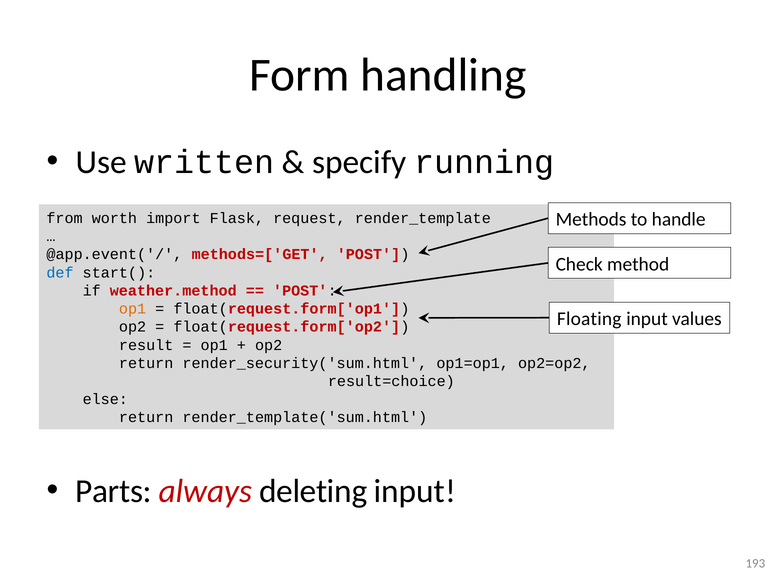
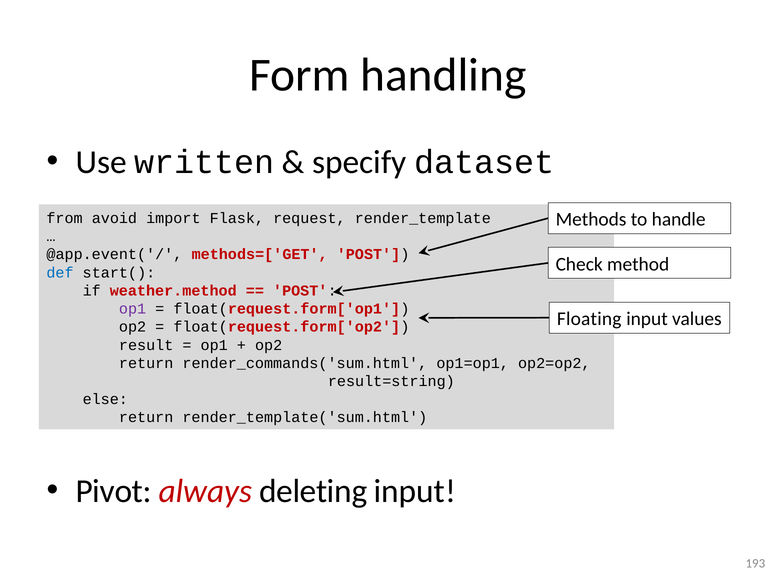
running: running -> dataset
worth: worth -> avoid
op1 at (133, 309) colour: orange -> purple
render_security('sum.html: render_security('sum.html -> render_commands('sum.html
result=choice: result=choice -> result=string
Parts: Parts -> Pivot
